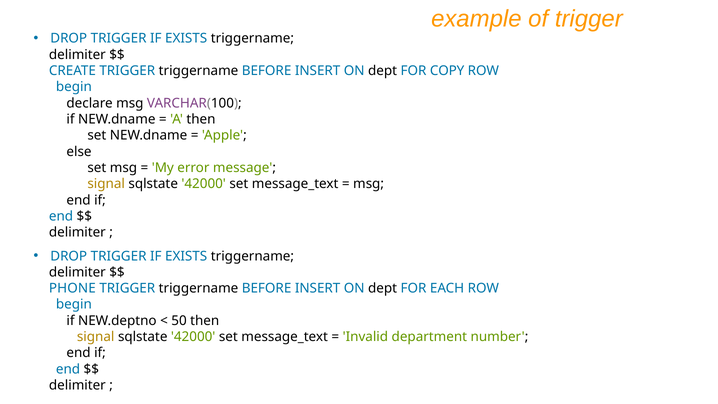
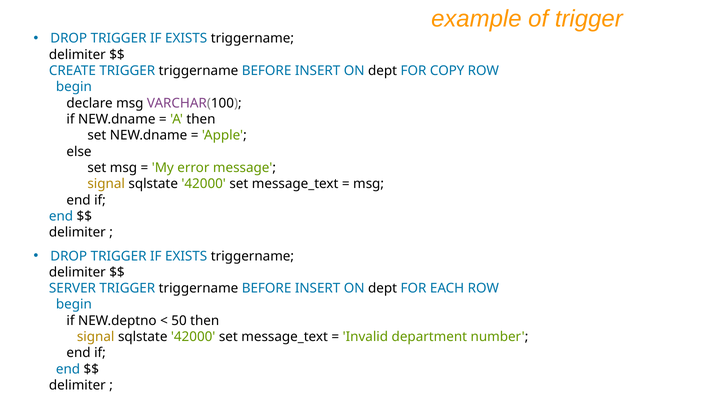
PHONE: PHONE -> SERVER
